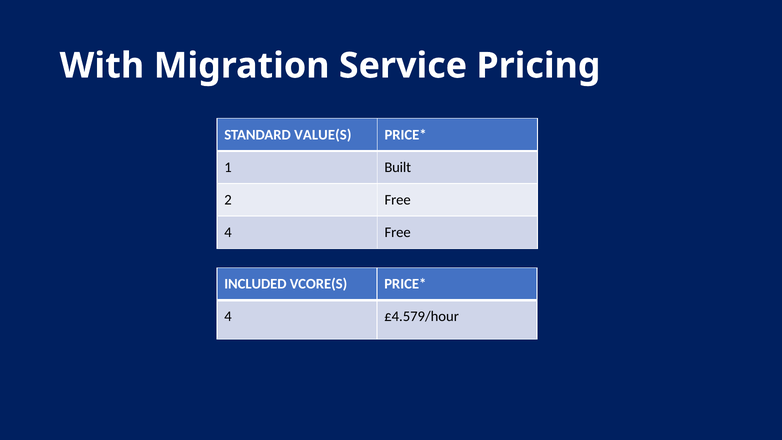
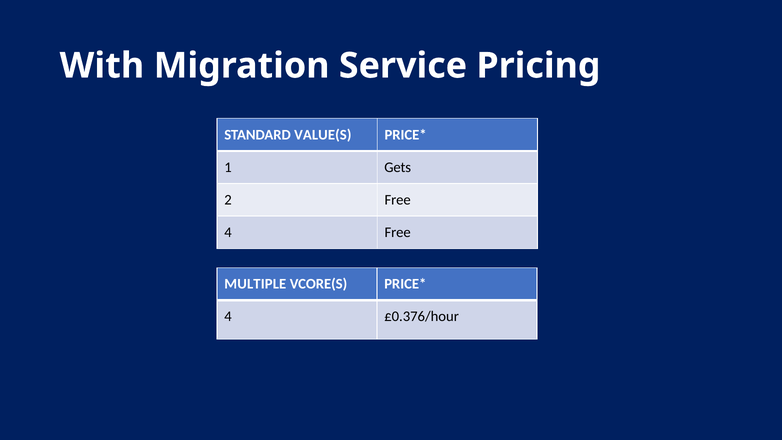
Built: Built -> Gets
INCLUDED: INCLUDED -> MULTIPLE
£4.579/hour: £4.579/hour -> £0.376/hour
